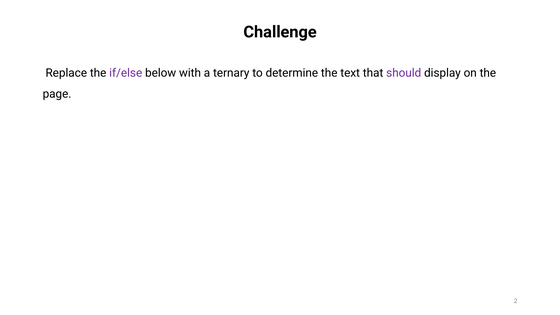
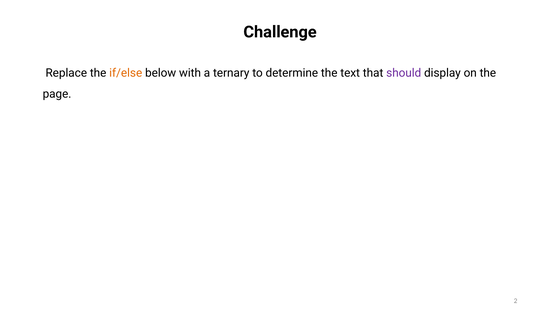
if/else colour: purple -> orange
